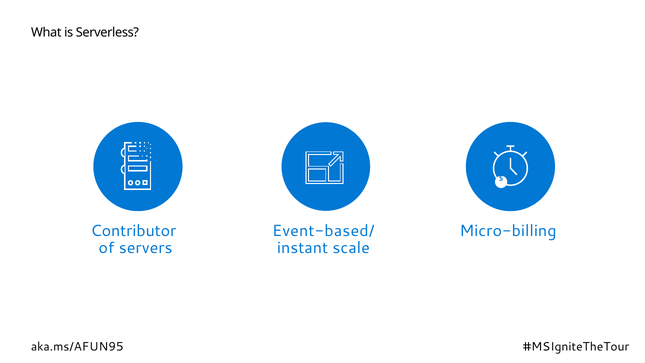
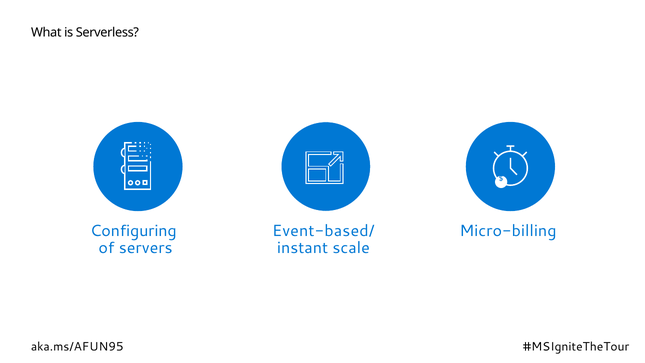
Contributor: Contributor -> Configuring
